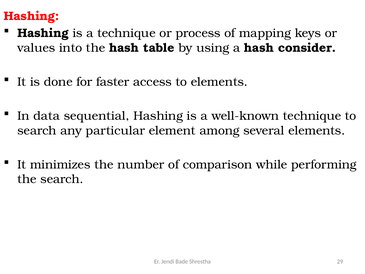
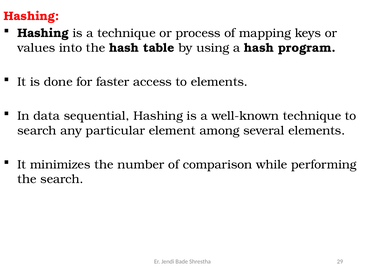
consider: consider -> program
